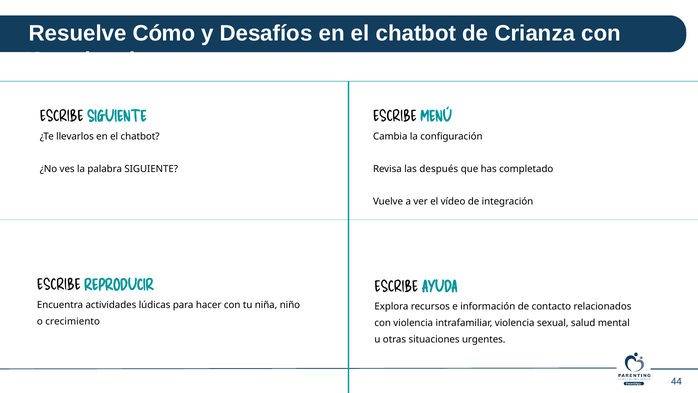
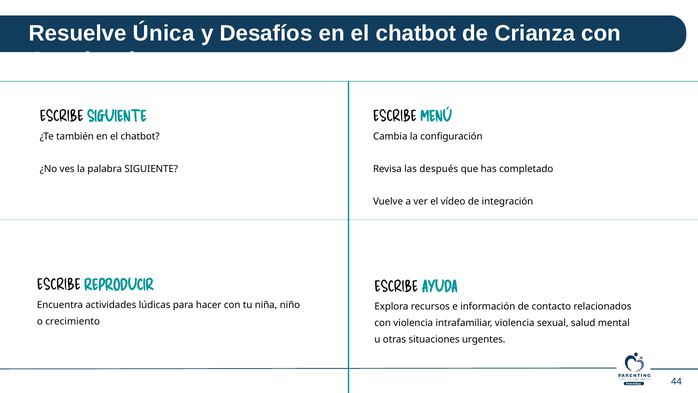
Cómo: Cómo -> Única
llevarlos: llevarlos -> también
